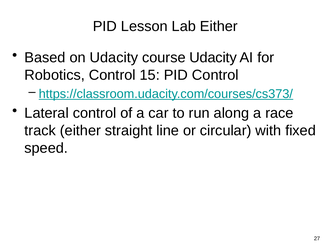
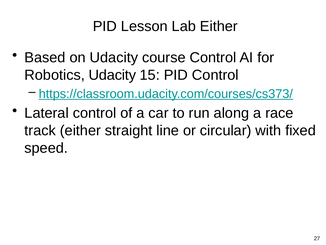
course Udacity: Udacity -> Control
Robotics Control: Control -> Udacity
